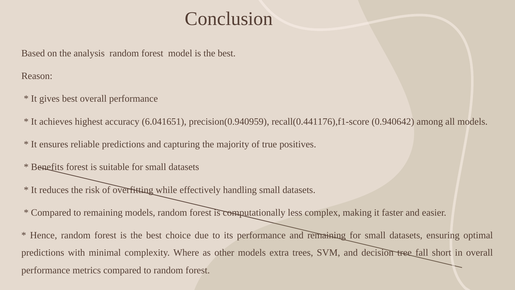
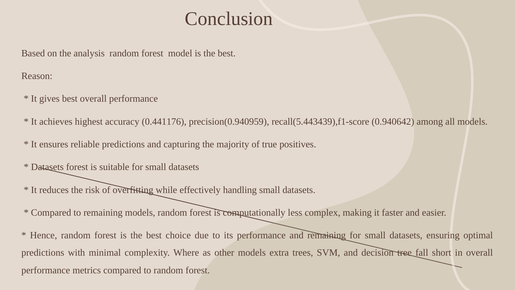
6.041651: 6.041651 -> 0.441176
recall(0.441176),f1-score: recall(0.441176),f1-score -> recall(5.443439),f1-score
Benefits at (47, 167): Benefits -> Datasets
